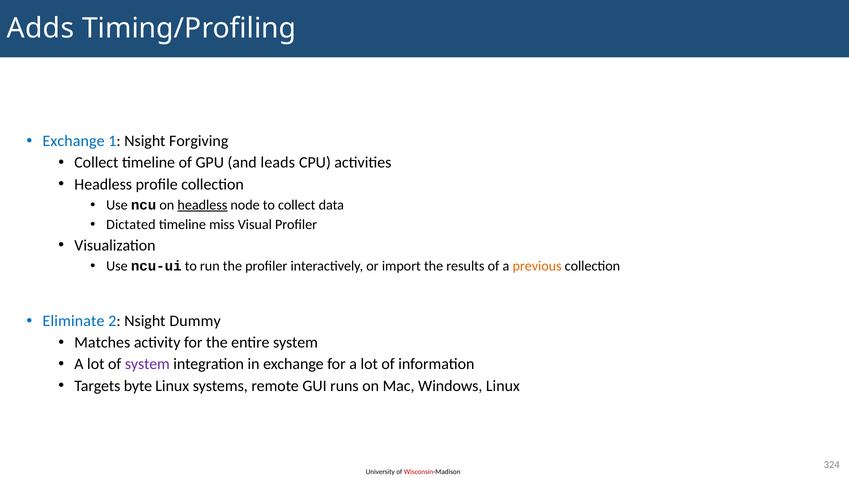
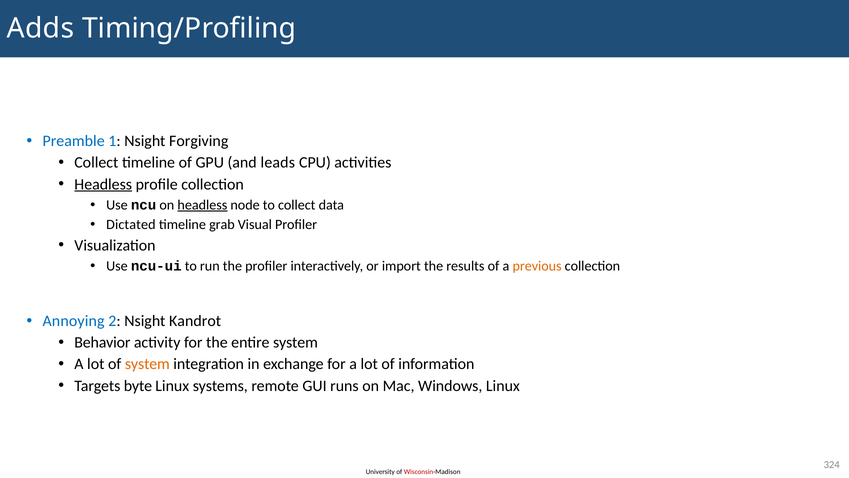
Exchange at (74, 141): Exchange -> Preamble
Headless at (103, 184) underline: none -> present
miss: miss -> grab
Eliminate: Eliminate -> Annoying
Dummy: Dummy -> Kandrot
Matches: Matches -> Behavior
system at (147, 364) colour: purple -> orange
